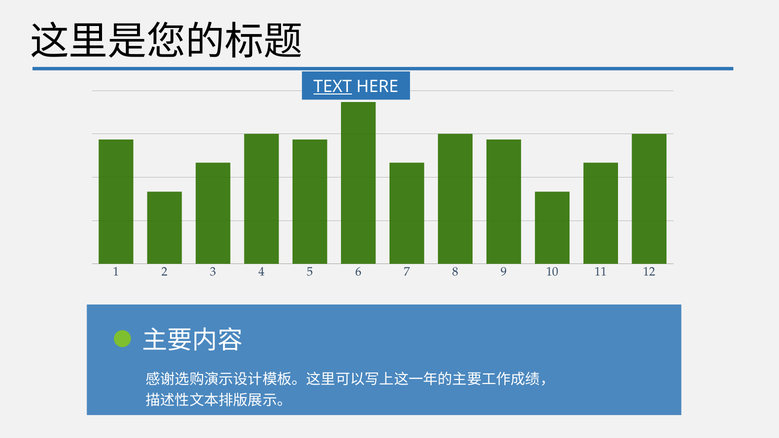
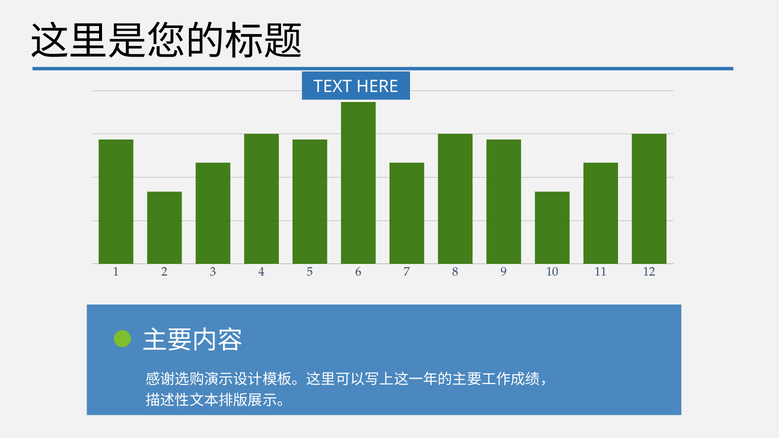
TEXT underline: present -> none
